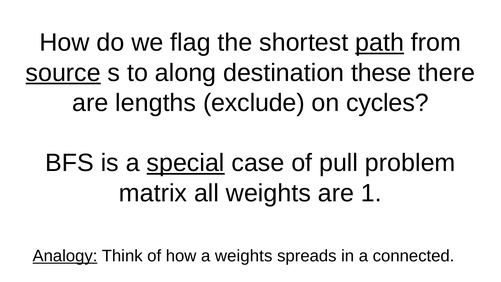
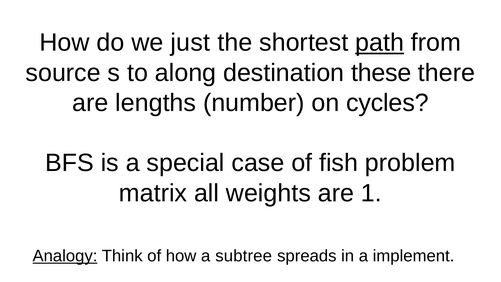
flag: flag -> just
source underline: present -> none
exclude: exclude -> number
special underline: present -> none
pull: pull -> fish
a weights: weights -> subtree
connected: connected -> implement
